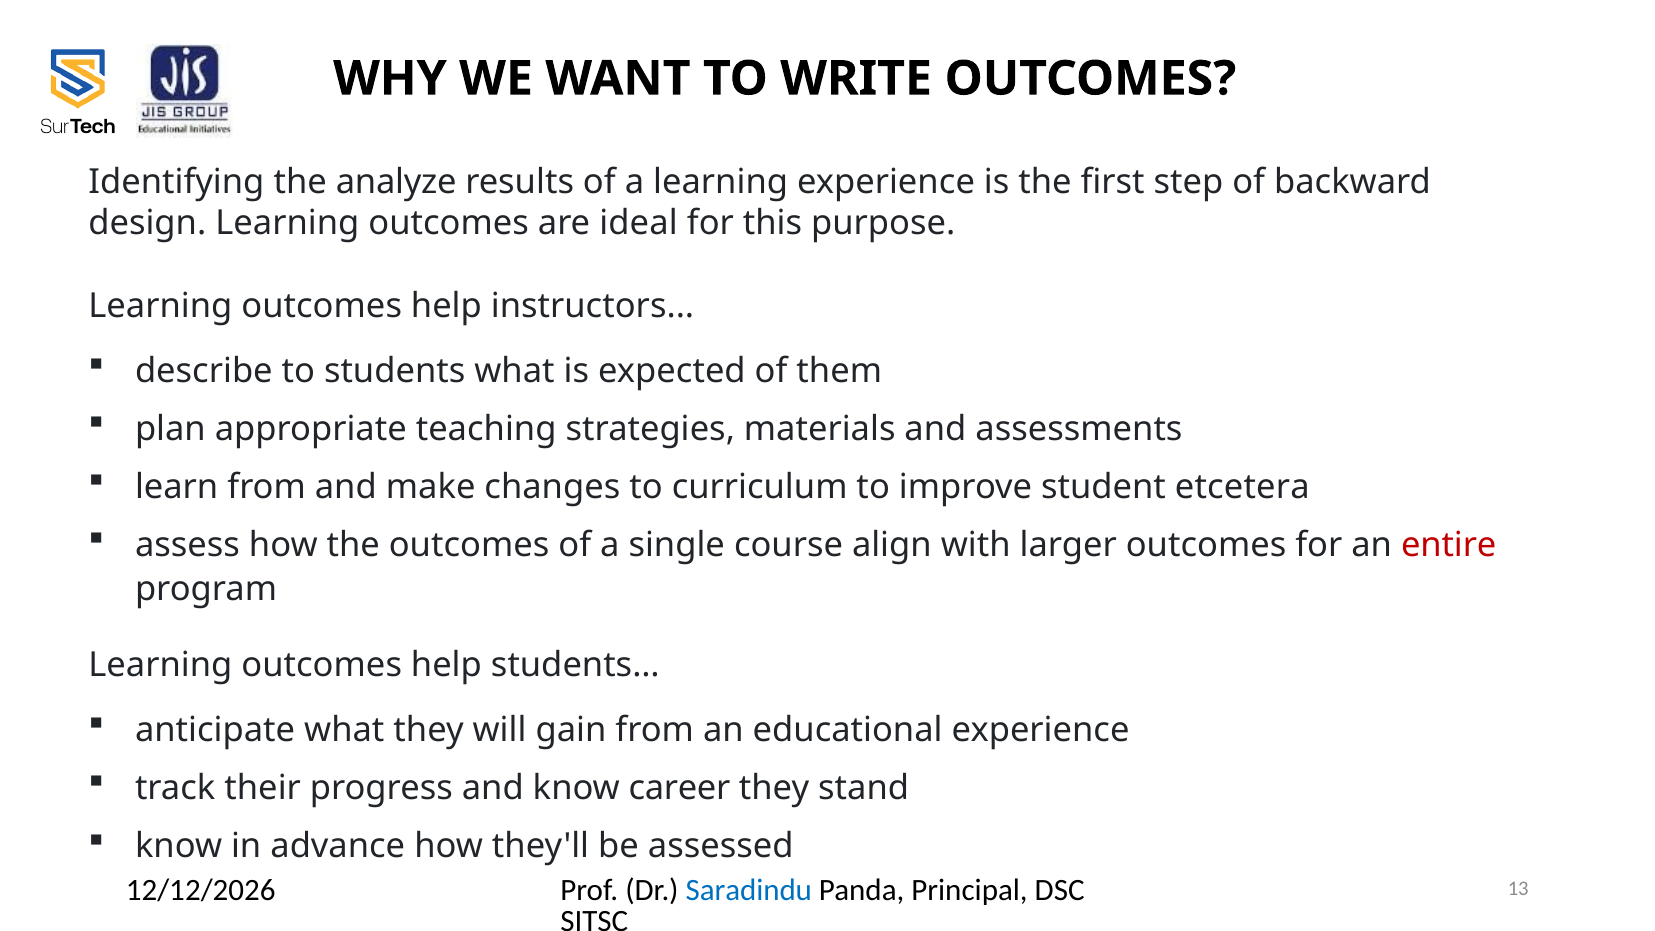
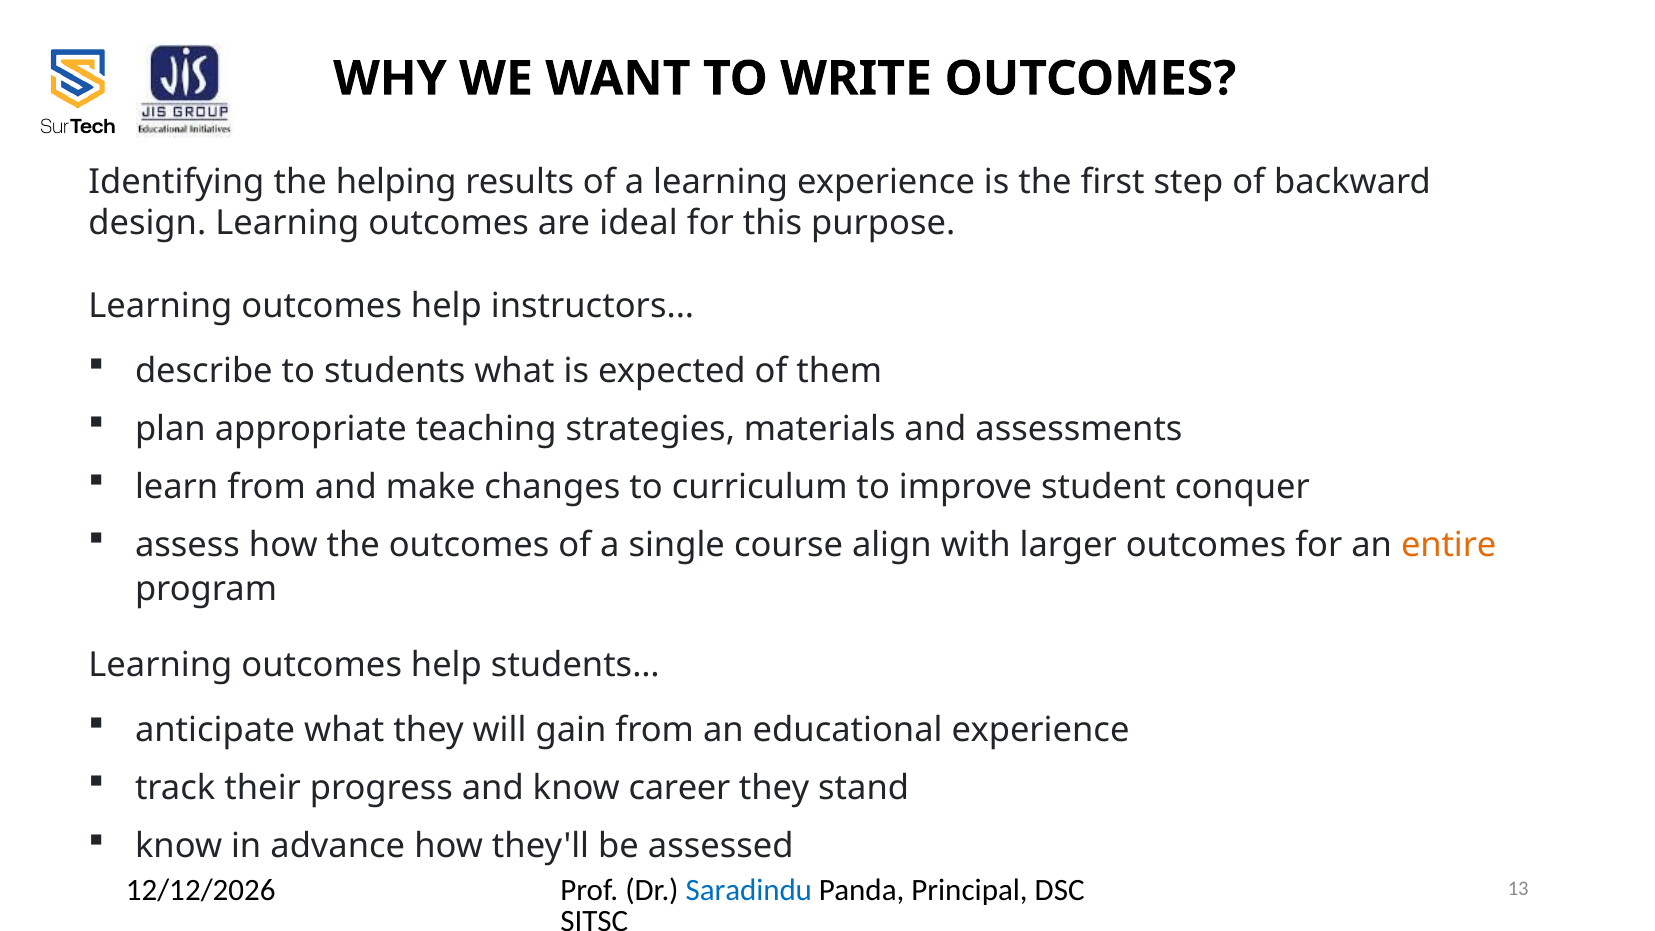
analyze: analyze -> helping
etcetera: etcetera -> conquer
entire colour: red -> orange
